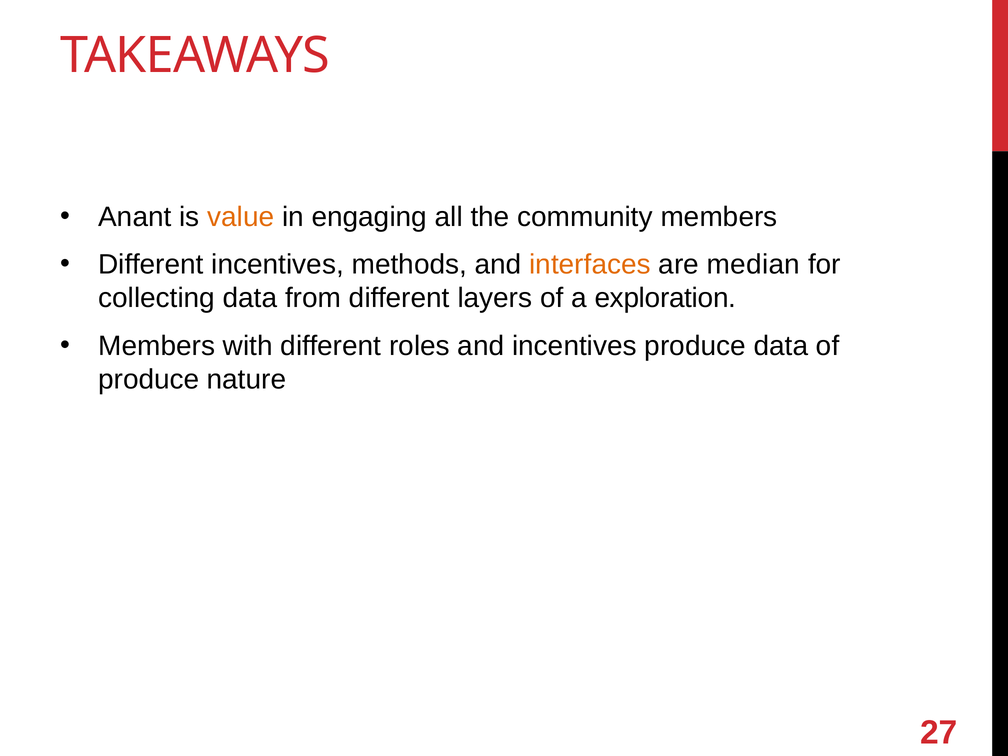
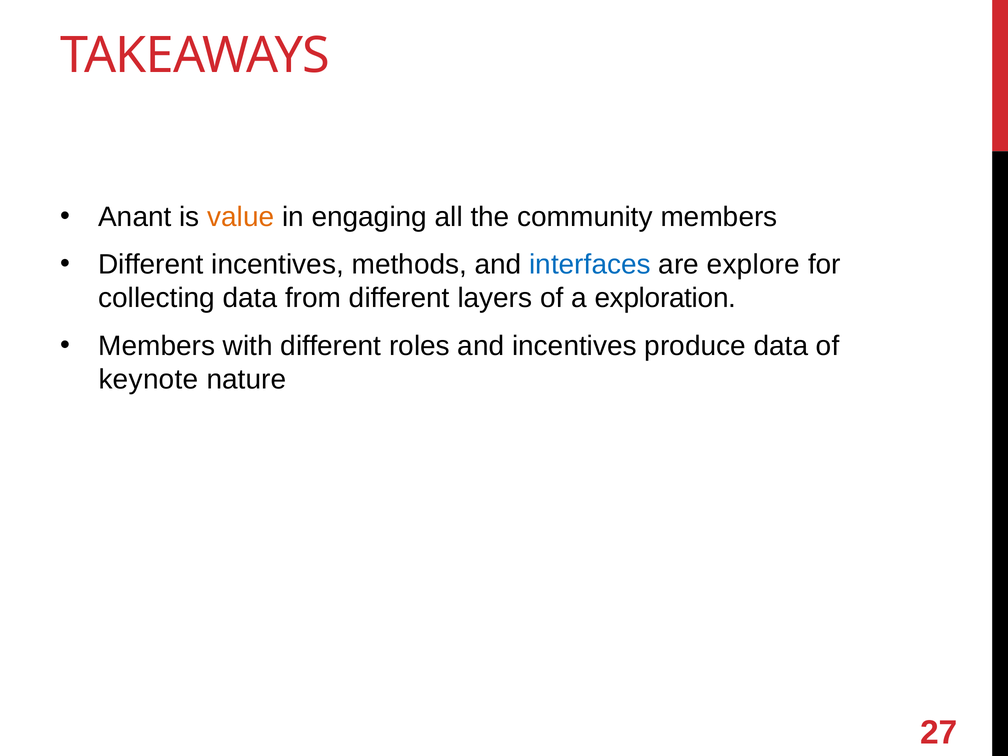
interfaces colour: orange -> blue
median: median -> explore
produce at (149, 379): produce -> keynote
